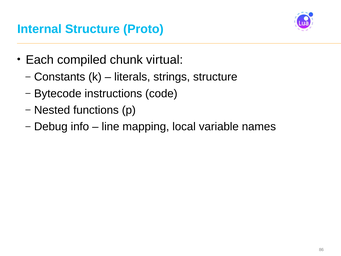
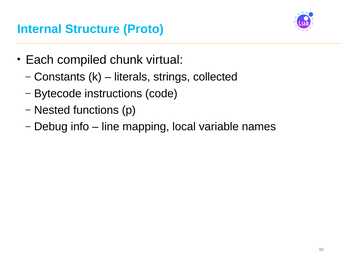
strings structure: structure -> collected
